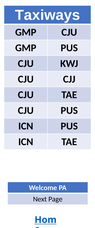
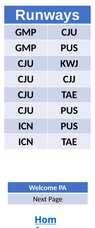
Taxiways: Taxiways -> Runways
